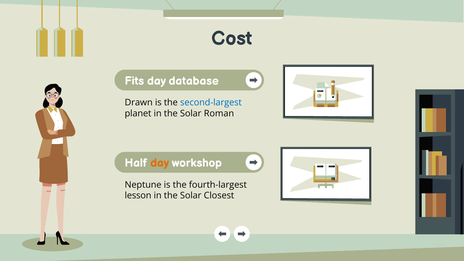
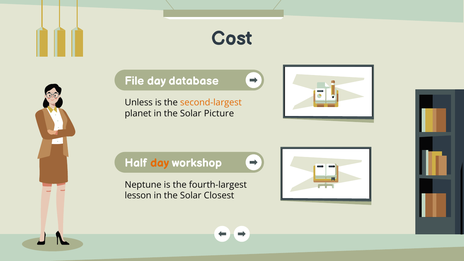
Fits: Fits -> File
Drawn: Drawn -> Unless
second-largest colour: blue -> orange
Roman: Roman -> Picture
